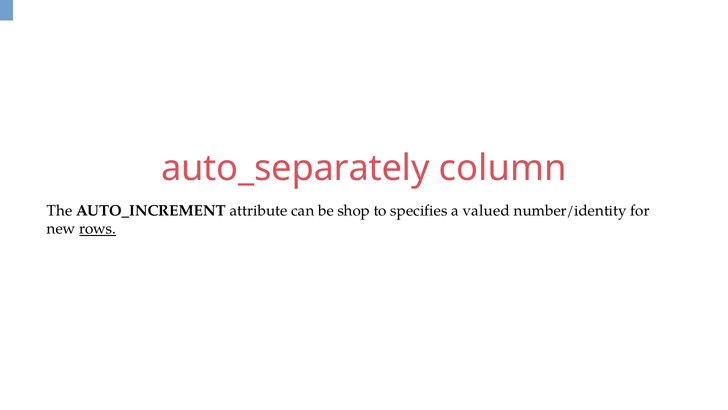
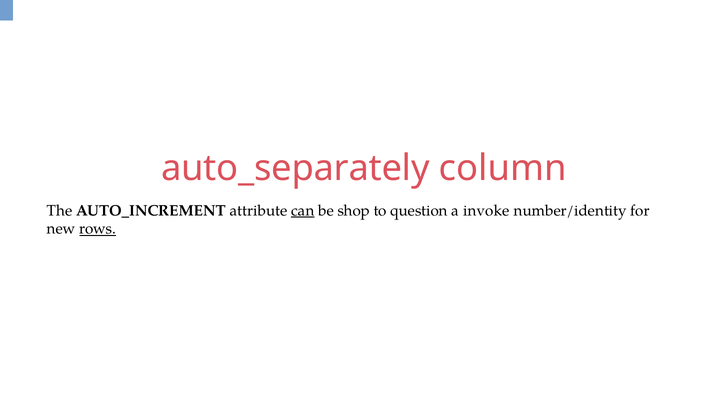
can underline: none -> present
specifies: specifies -> question
valued: valued -> invoke
